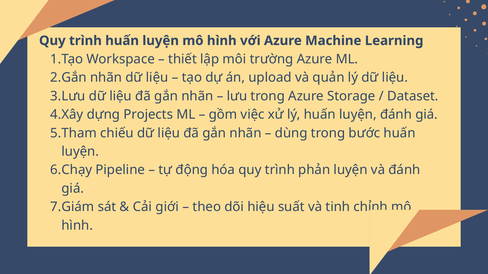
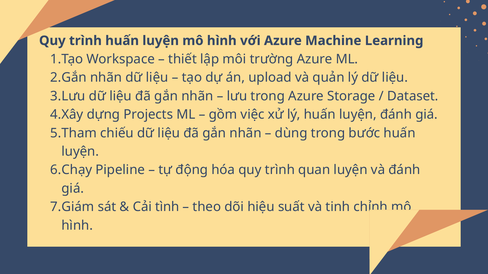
phản: phản -> quan
giới: giới -> tình
